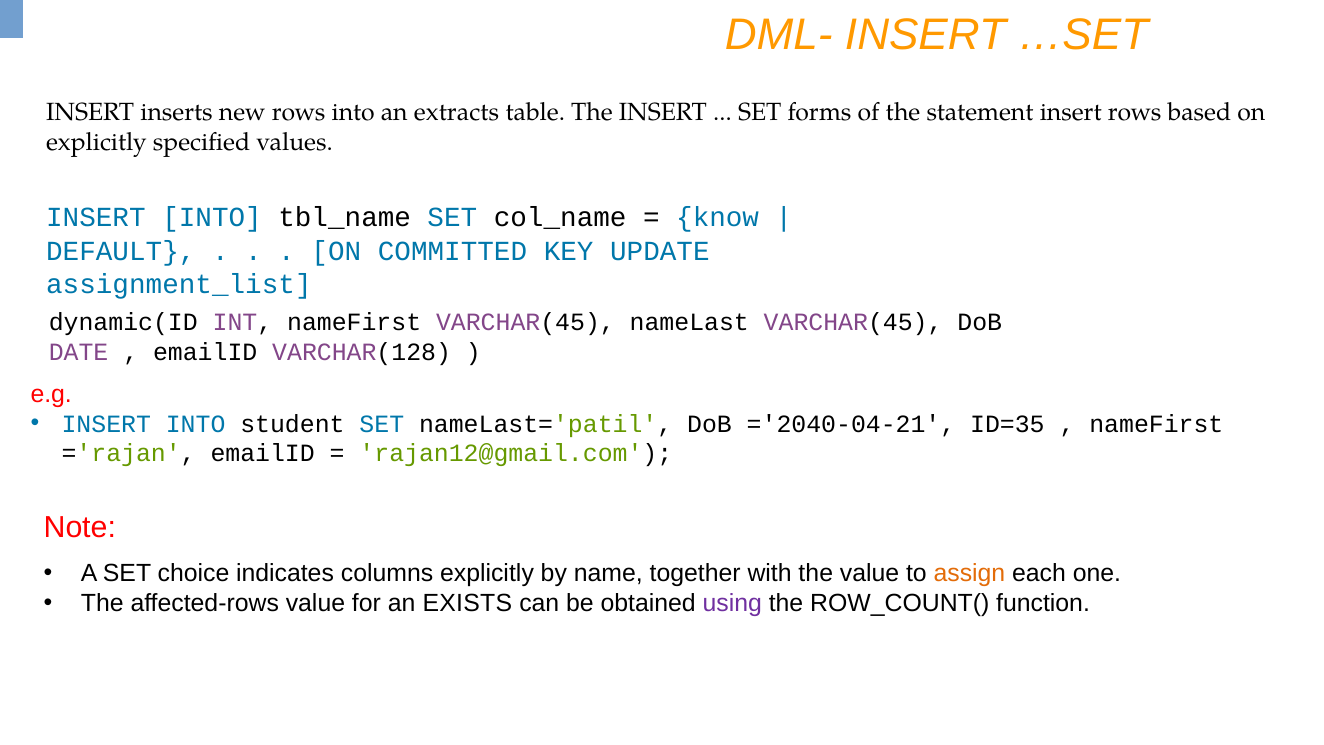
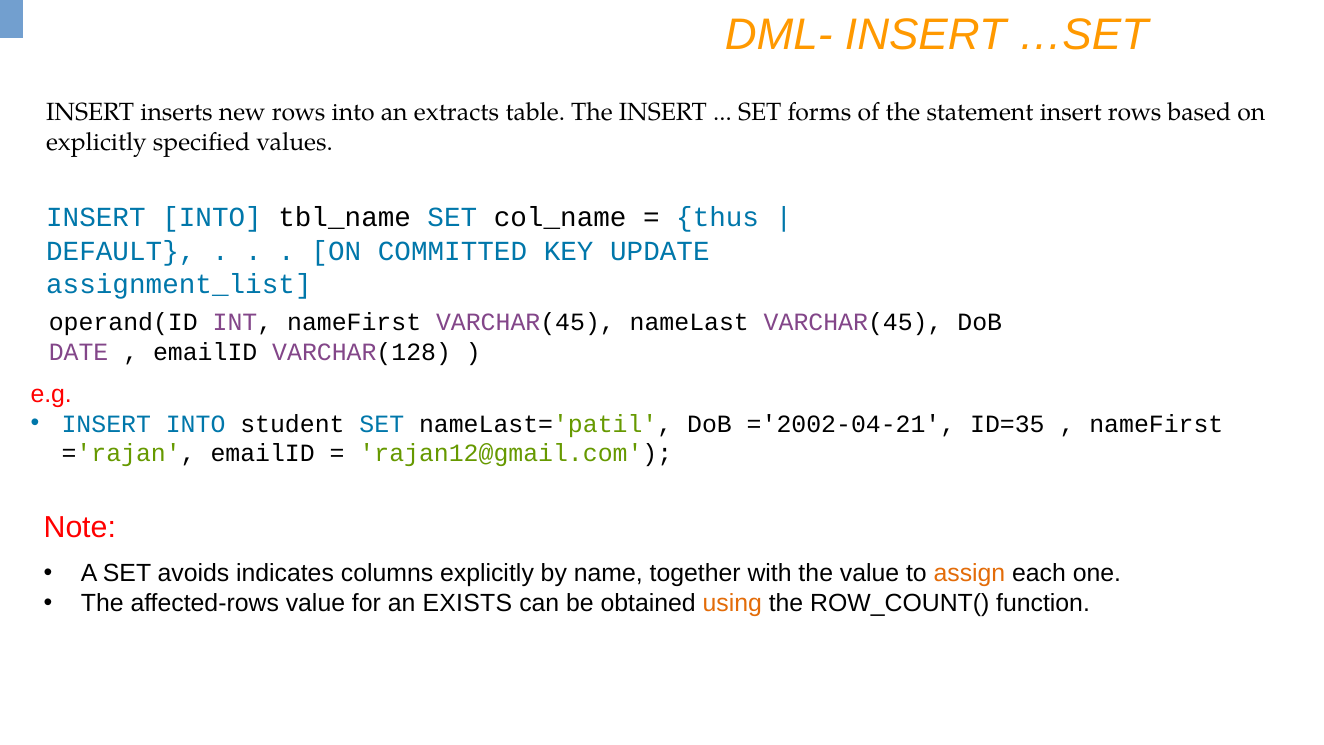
know: know -> thus
dynamic(ID: dynamic(ID -> operand(ID
='2040-04-21: ='2040-04-21 -> ='2002-04-21
choice: choice -> avoids
using colour: purple -> orange
